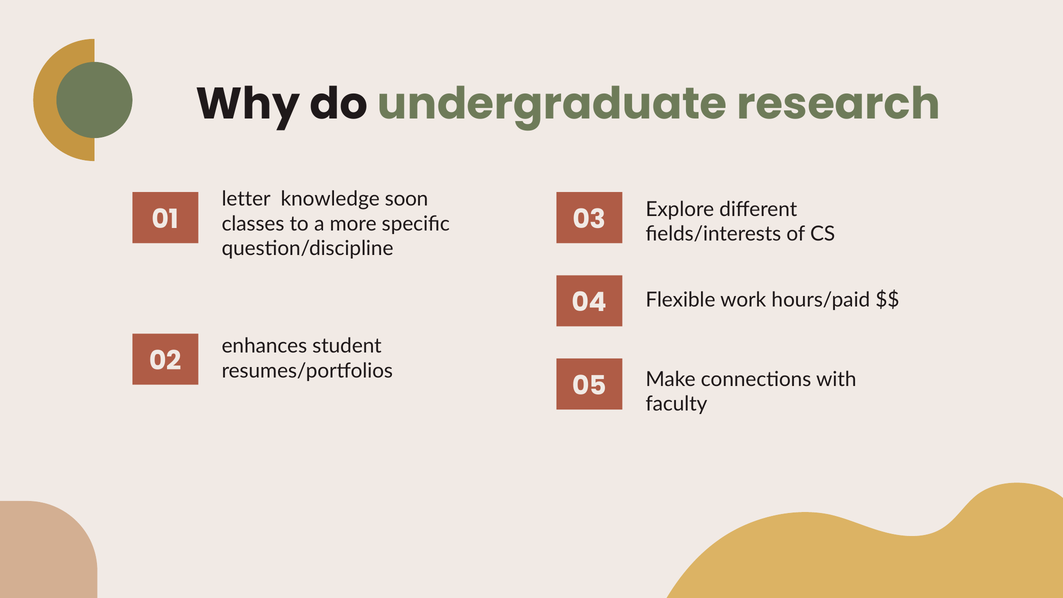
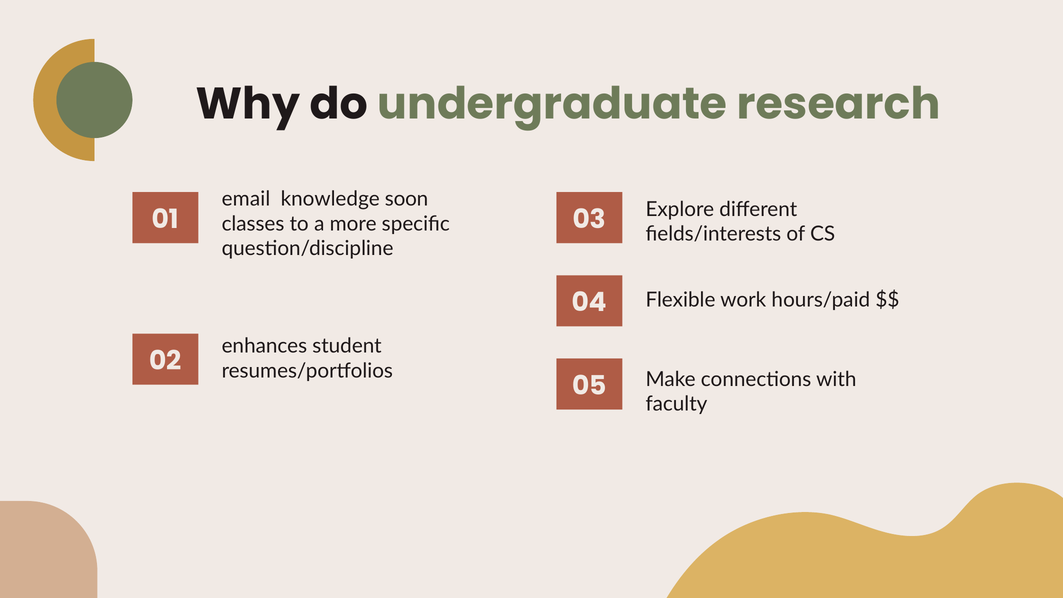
letter: letter -> email
